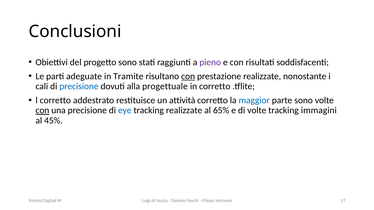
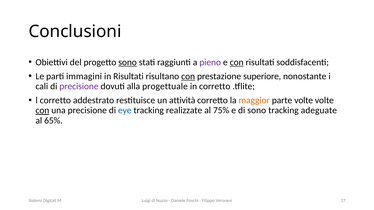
sono at (128, 62) underline: none -> present
con at (237, 62) underline: none -> present
adeguate: adeguate -> immagini
in Tramite: Tramite -> Risultati
prestazione realizzate: realizzate -> superiore
precisione at (79, 86) colour: blue -> purple
maggior colour: blue -> orange
parte sono: sono -> volte
65%: 65% -> 75%
di volte: volte -> sono
immagini: immagini -> adeguate
45%: 45% -> 65%
